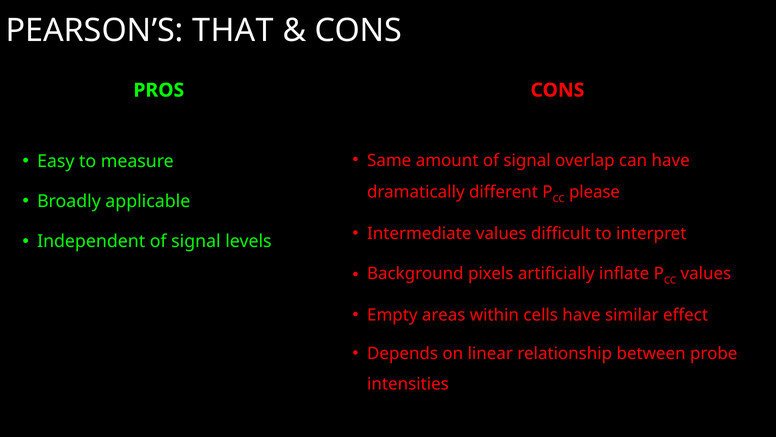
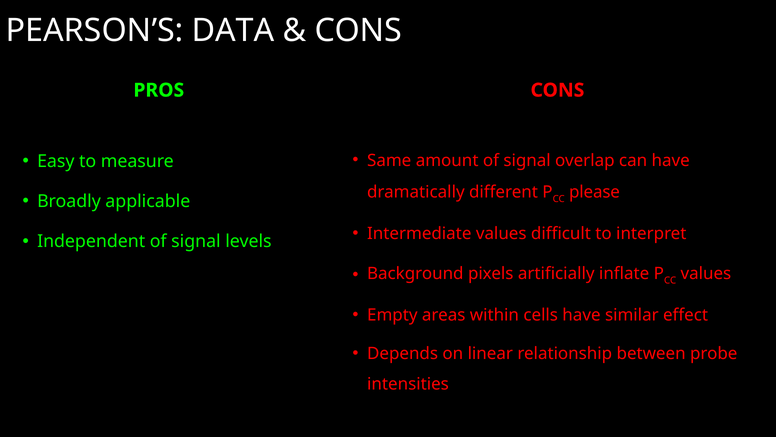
THAT: THAT -> DATA
